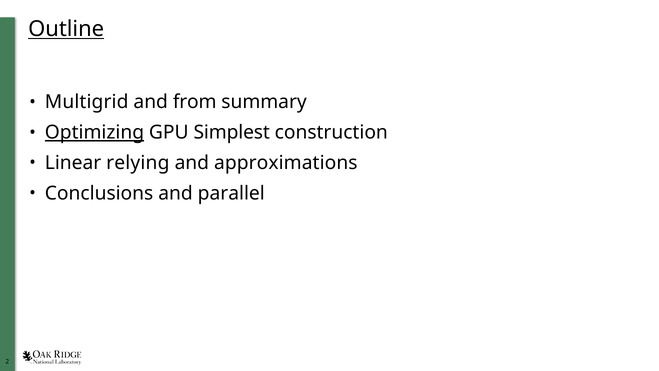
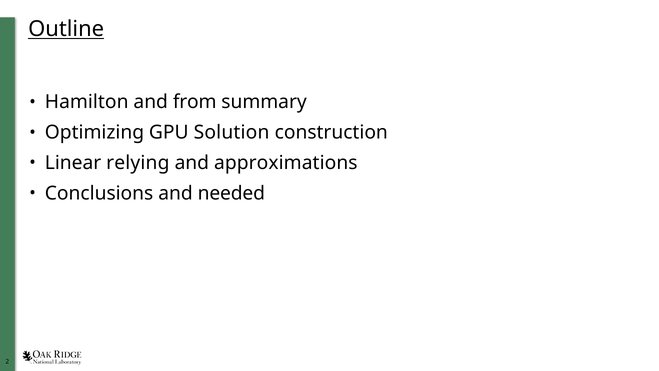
Multigrid: Multigrid -> Hamilton
Optimizing underline: present -> none
Simplest: Simplest -> Solution
parallel: parallel -> needed
